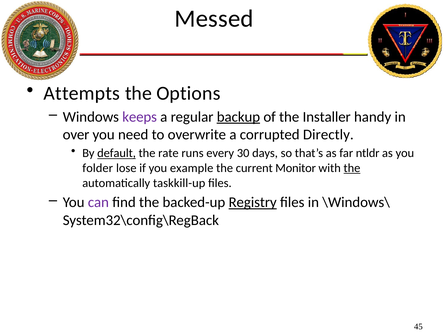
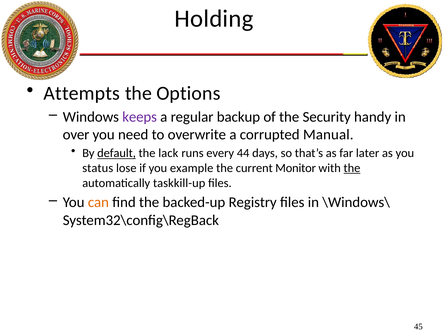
Messed: Messed -> Holding
backup underline: present -> none
Installer: Installer -> Security
Directly: Directly -> Manual
rate: rate -> lack
30: 30 -> 44
ntldr: ntldr -> later
folder: folder -> status
can colour: purple -> orange
Registry underline: present -> none
